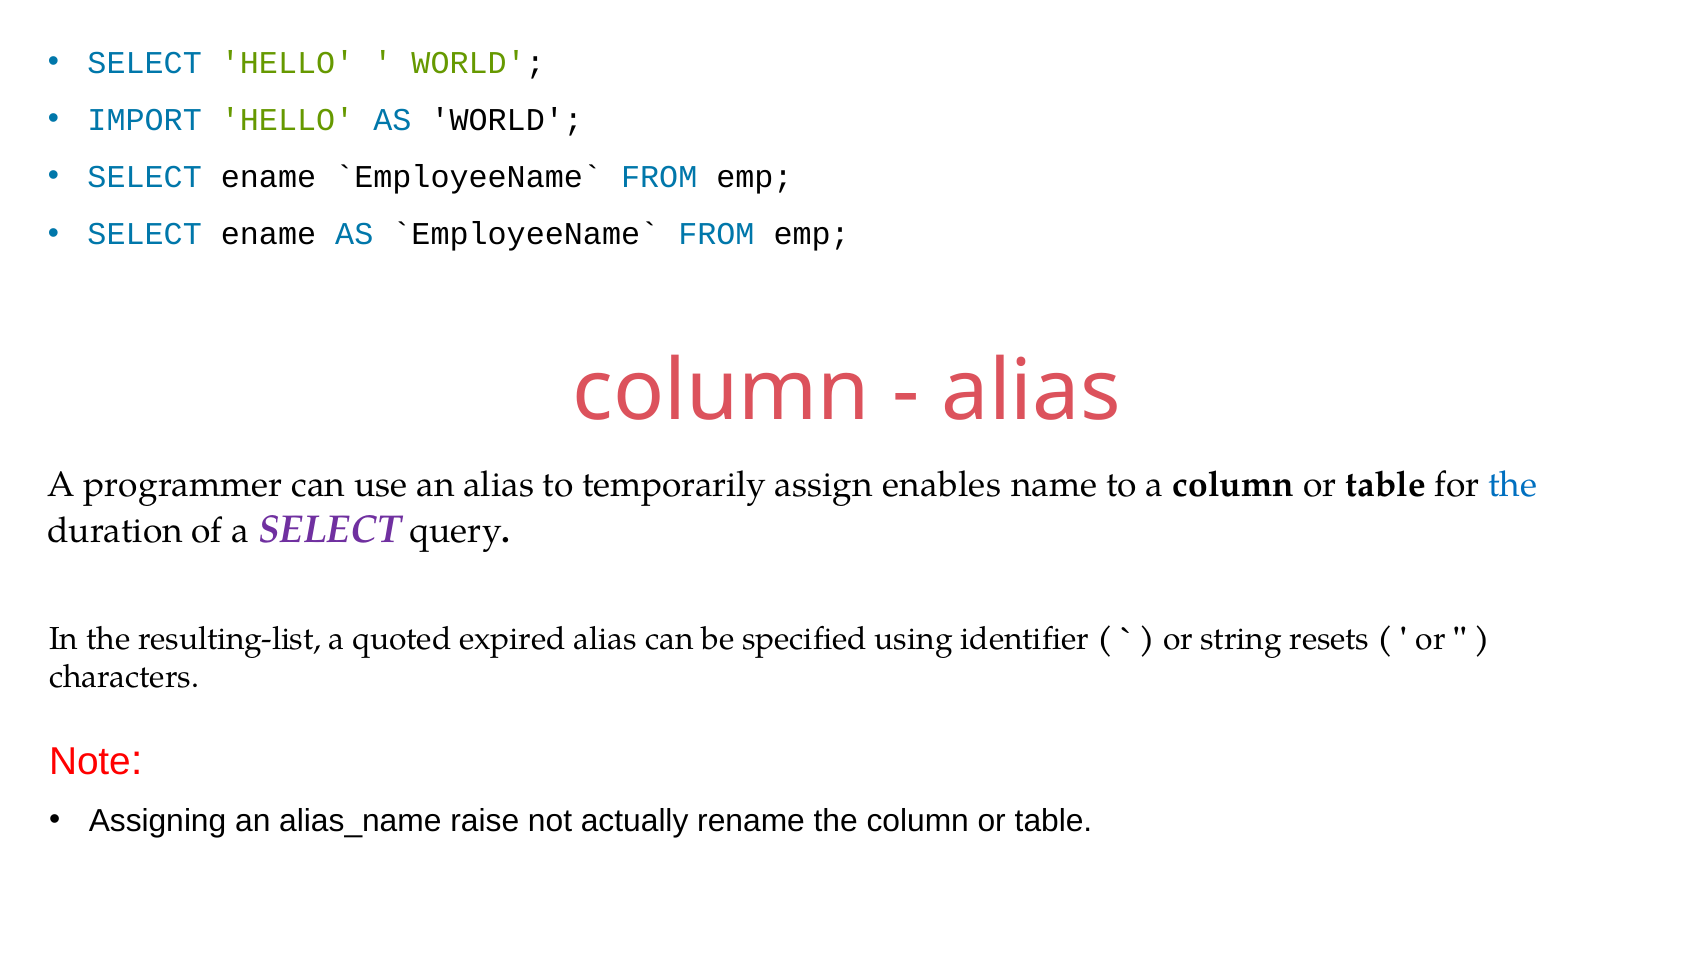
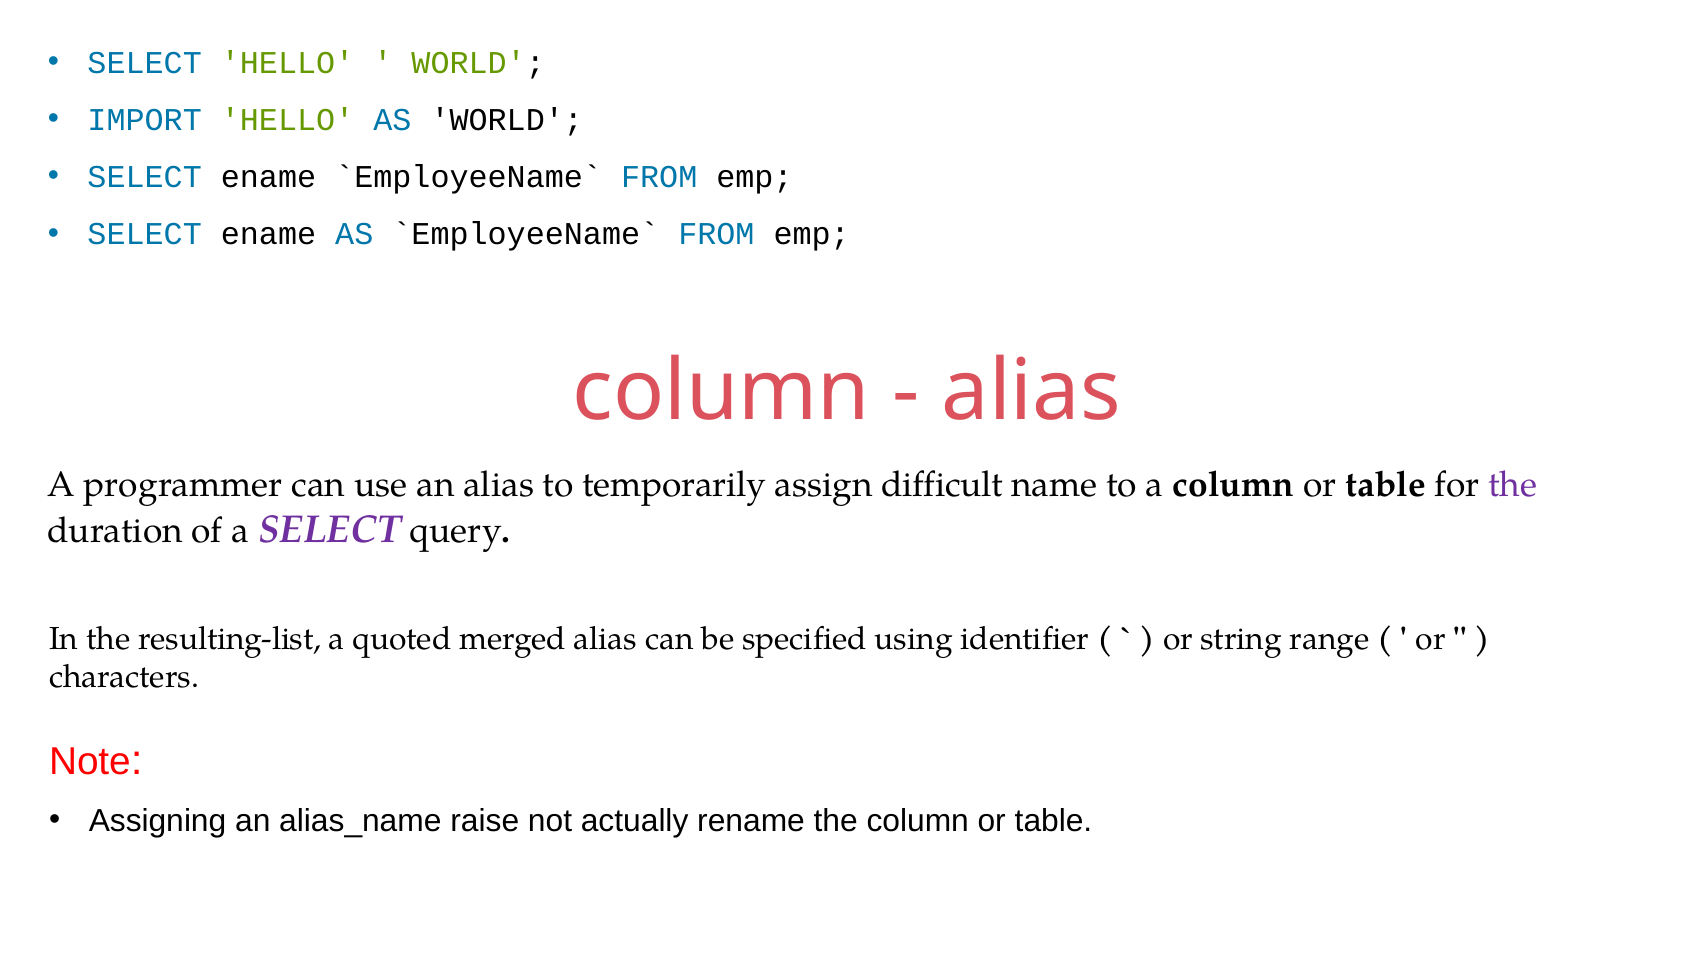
enables: enables -> difficult
the at (1513, 485) colour: blue -> purple
expired: expired -> merged
resets: resets -> range
